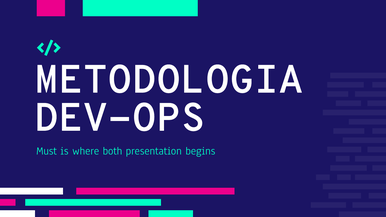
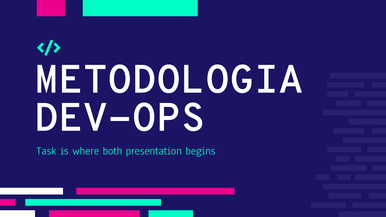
Must: Must -> Task
